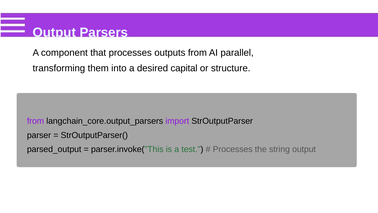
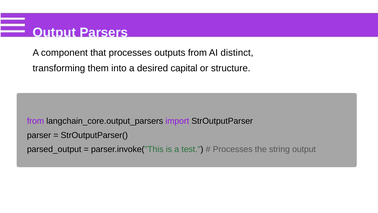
parallel: parallel -> distinct
